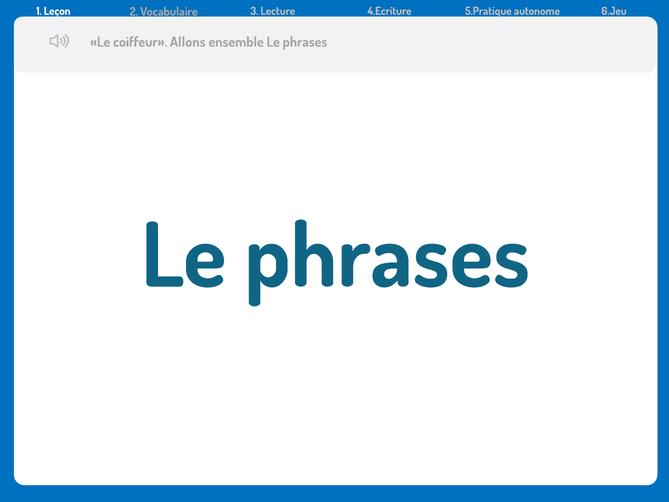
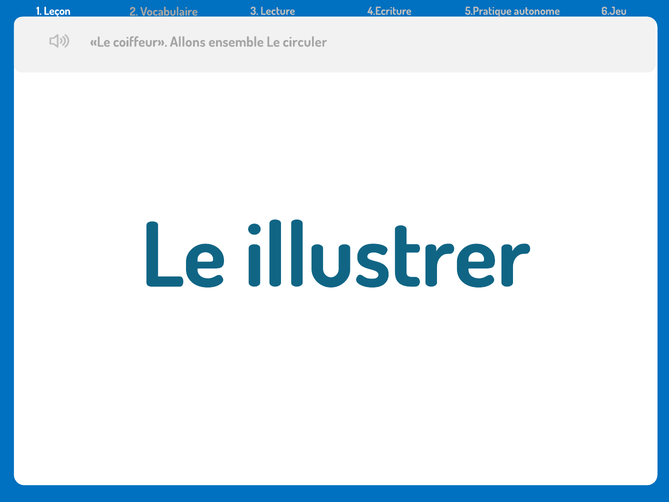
ensemble Le phrases: phrases -> circuler
phrases at (387, 257): phrases -> illustrer
